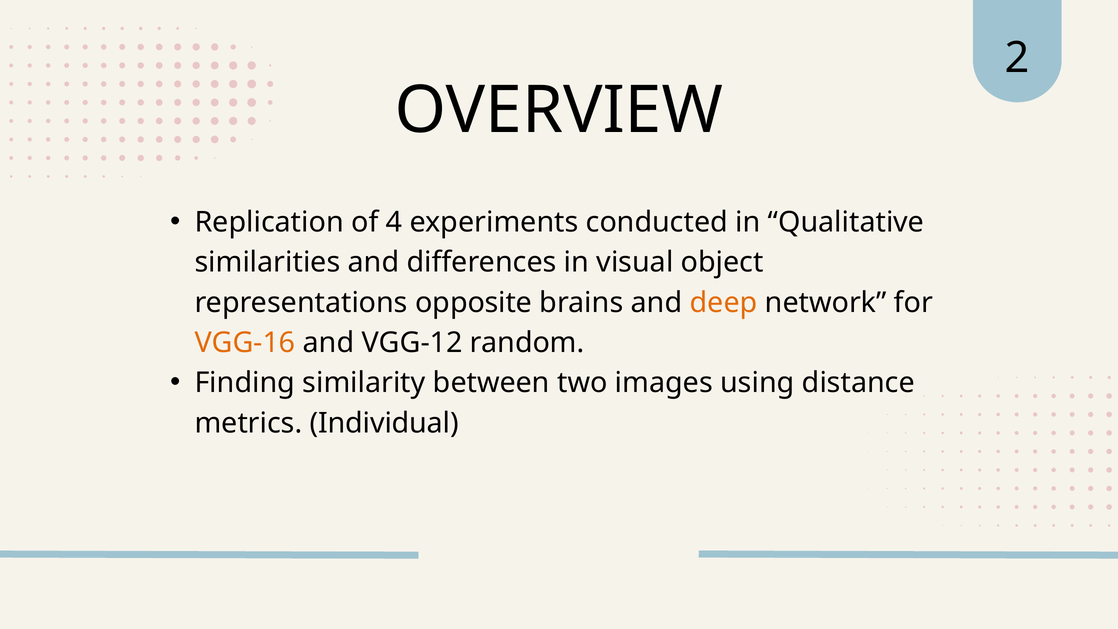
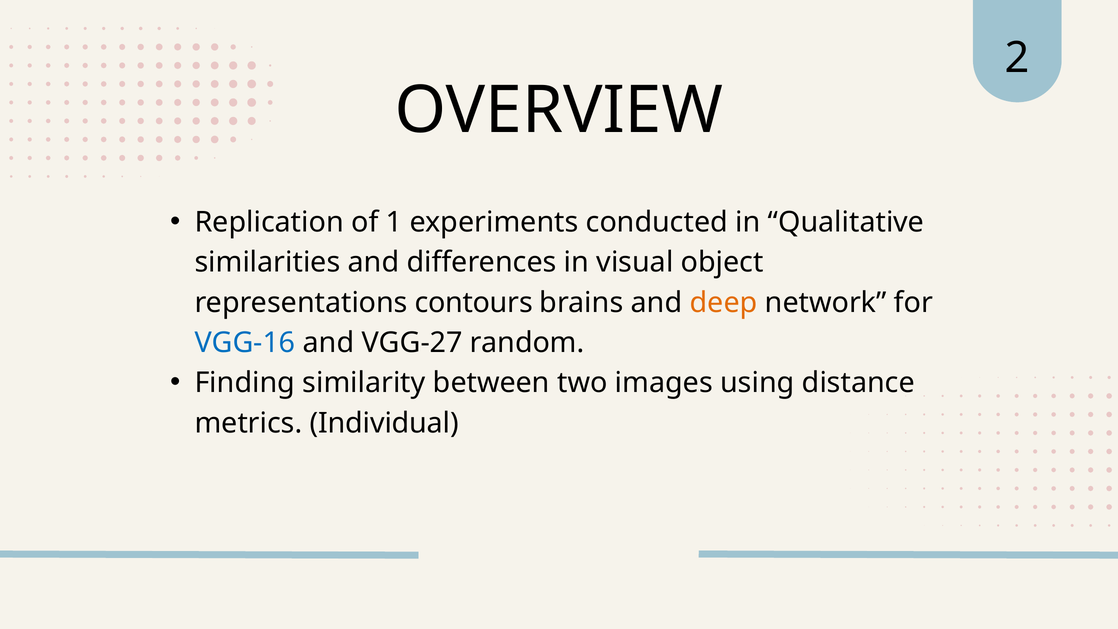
4: 4 -> 1
opposite: opposite -> contours
VGG-16 colour: orange -> blue
VGG-12: VGG-12 -> VGG-27
